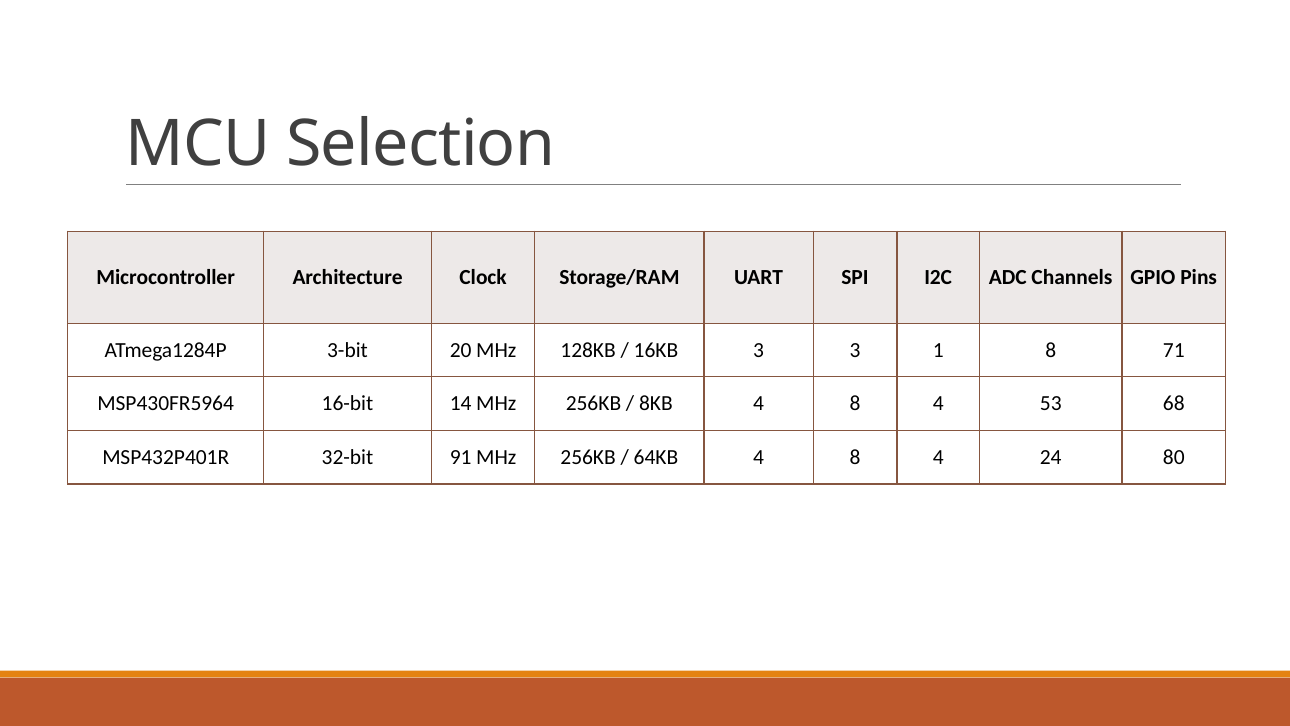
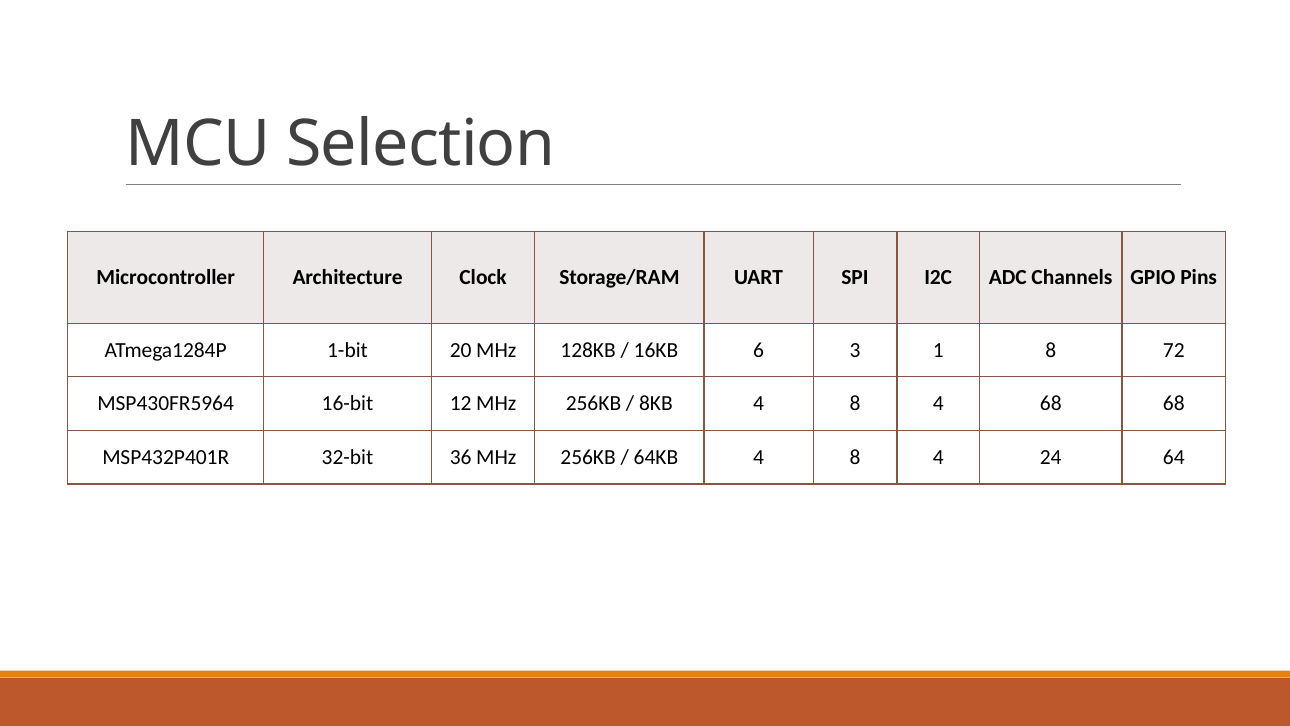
3-bit: 3-bit -> 1-bit
16KB 3: 3 -> 6
71: 71 -> 72
14: 14 -> 12
4 53: 53 -> 68
91: 91 -> 36
80: 80 -> 64
